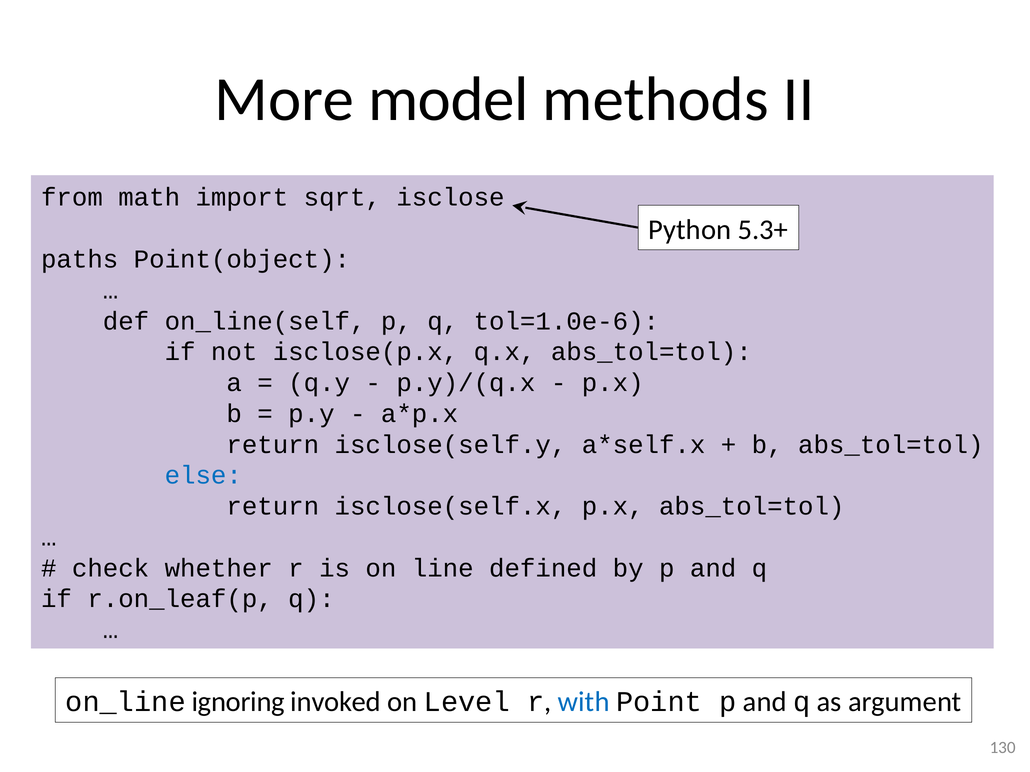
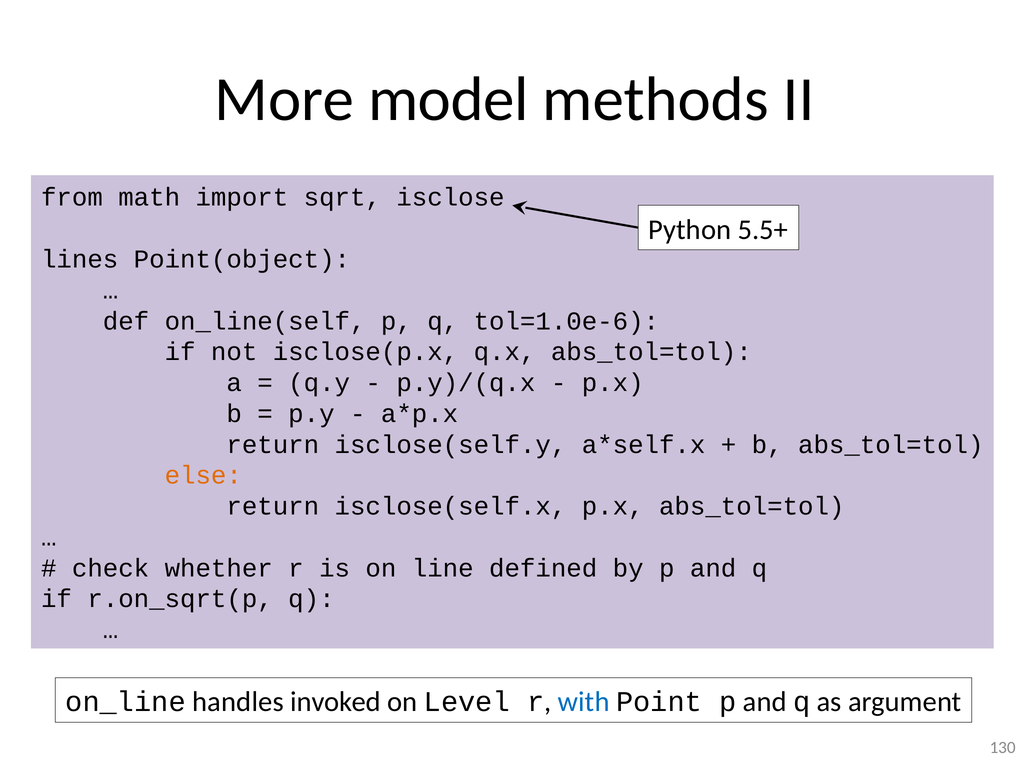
5.3+: 5.3+ -> 5.5+
paths: paths -> lines
else colour: blue -> orange
r.on_leaf(p: r.on_leaf(p -> r.on_sqrt(p
ignoring: ignoring -> handles
